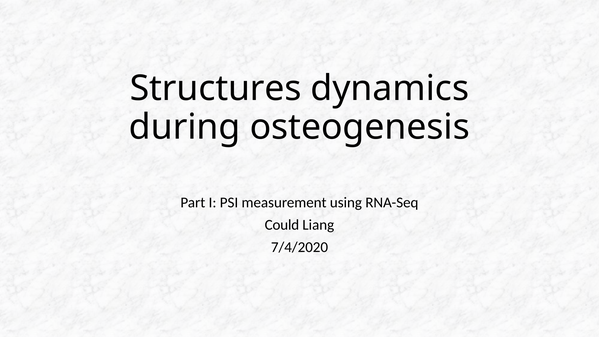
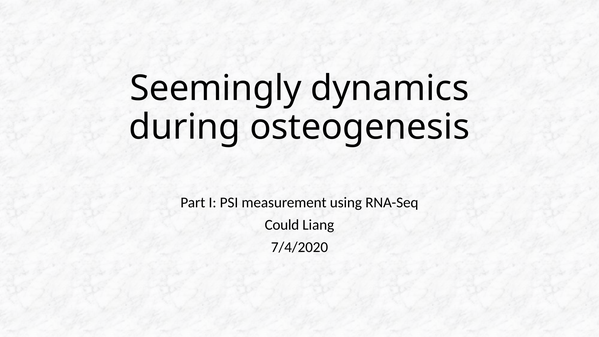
Structures: Structures -> Seemingly
